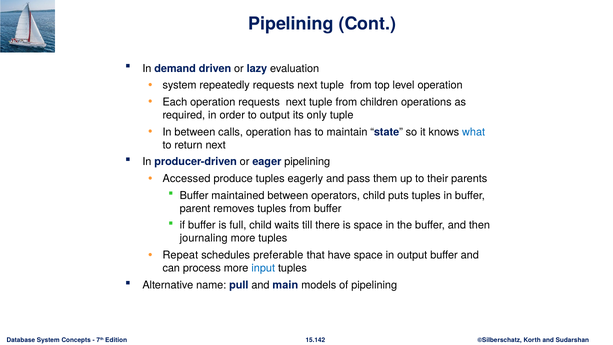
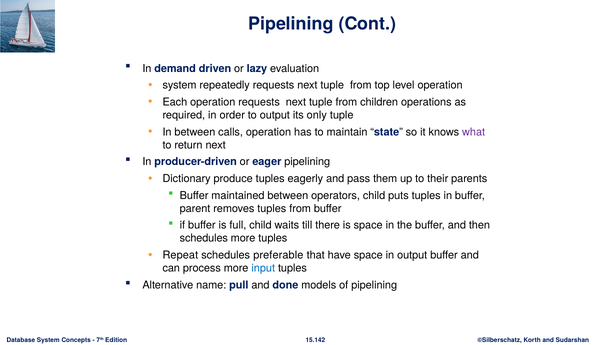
what colour: blue -> purple
Accessed: Accessed -> Dictionary
journaling at (204, 238): journaling -> schedules
main: main -> done
